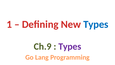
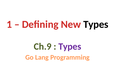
Types at (96, 24) colour: blue -> black
